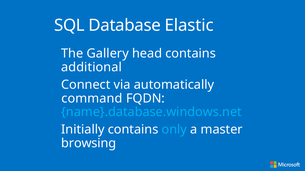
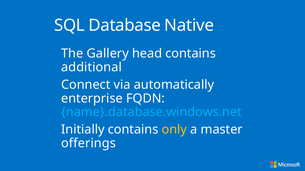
Elastic: Elastic -> Native
command: command -> enterprise
only colour: light blue -> yellow
browsing: browsing -> offerings
